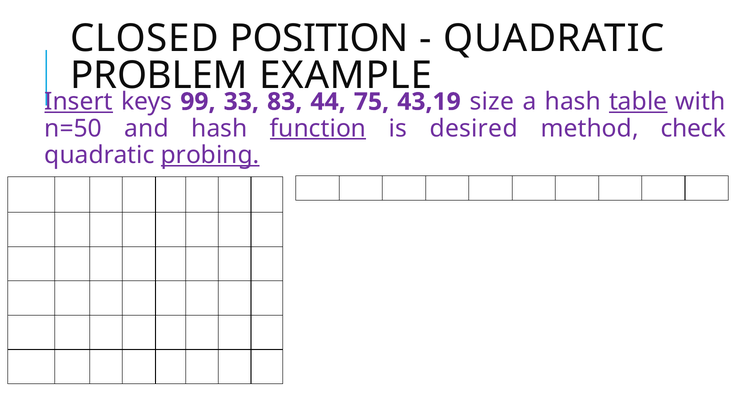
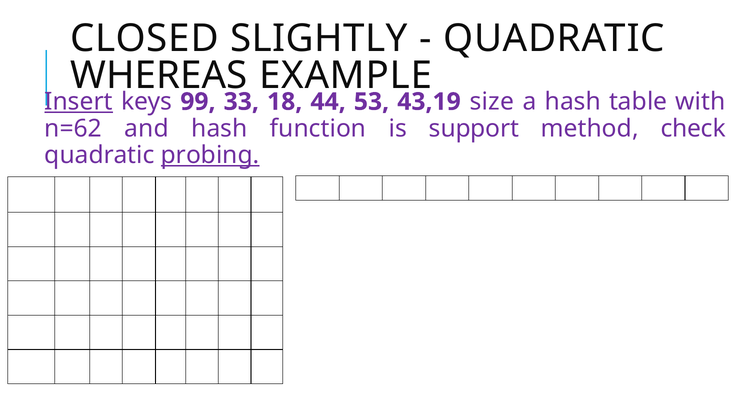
POSITION: POSITION -> SLIGHTLY
PROBLEM: PROBLEM -> WHEREAS
83: 83 -> 18
75: 75 -> 53
table underline: present -> none
n=50: n=50 -> n=62
function underline: present -> none
desired: desired -> support
